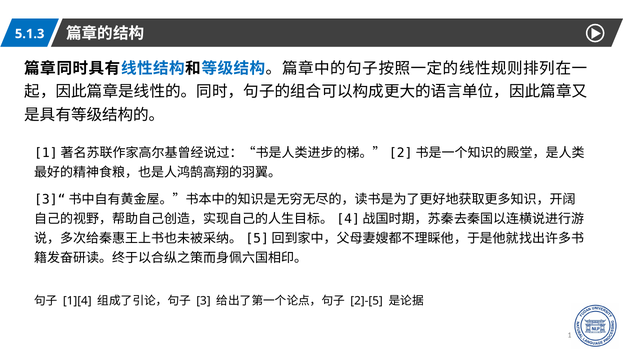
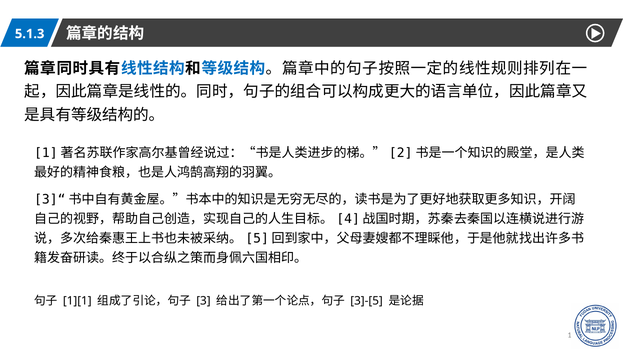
1][4: 1][4 -> 1][1
2]-[5: 2]-[5 -> 3]-[5
